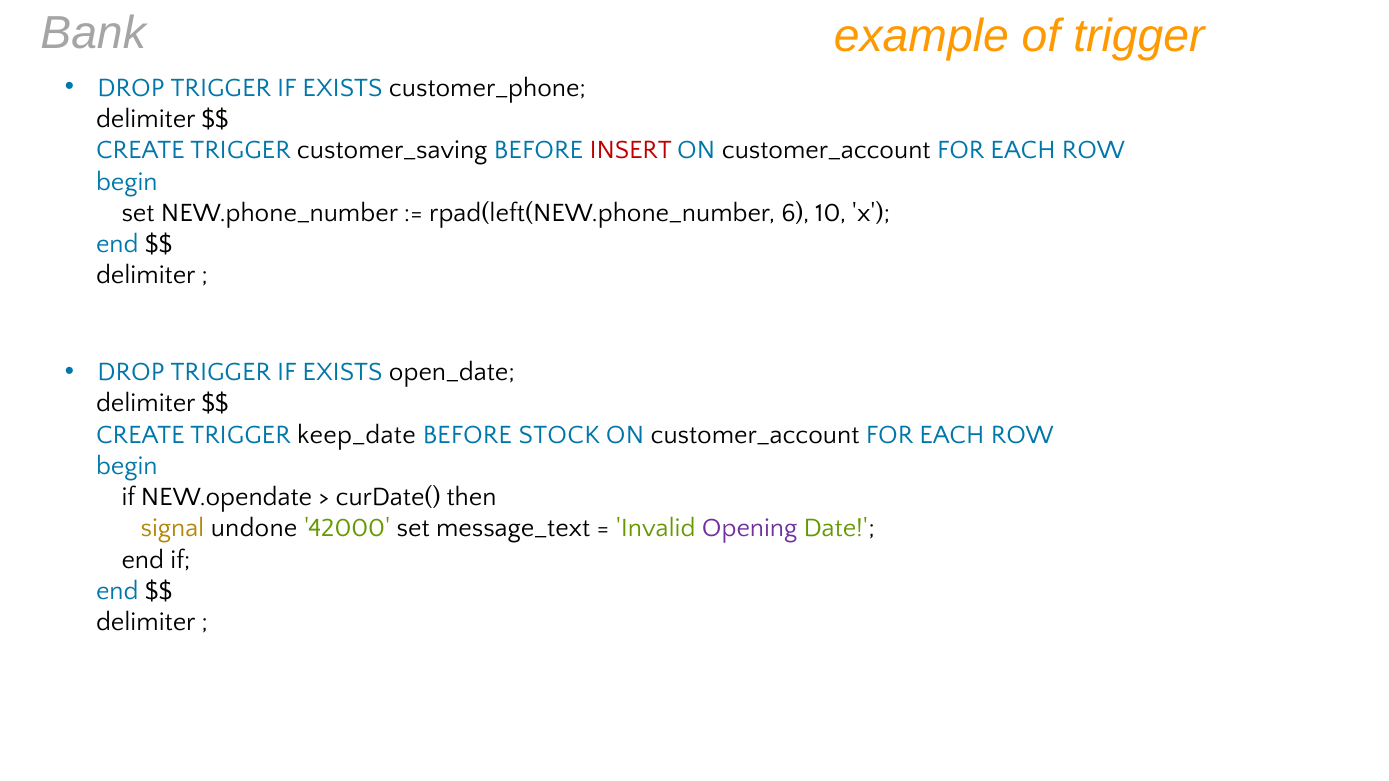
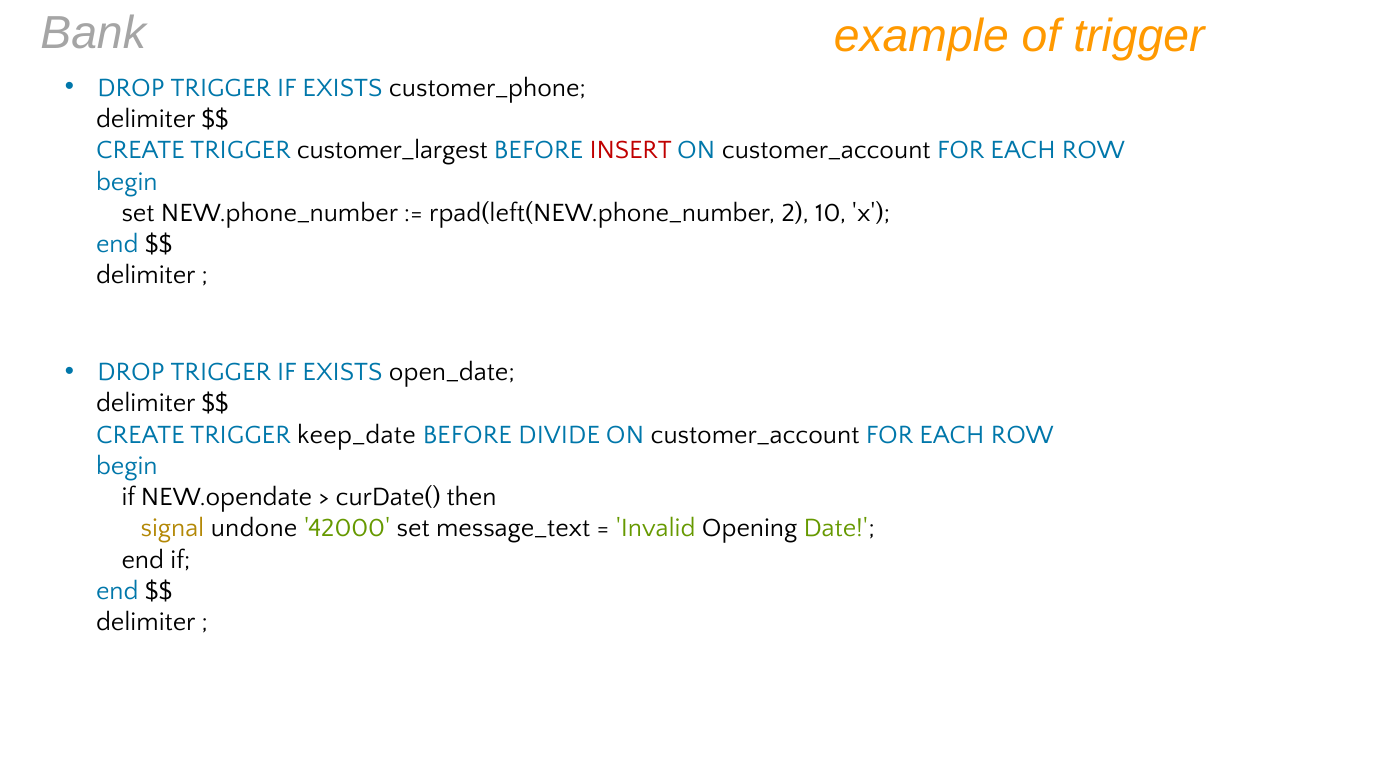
customer_saving: customer_saving -> customer_largest
6: 6 -> 2
STOCK: STOCK -> DIVIDE
Opening colour: purple -> black
